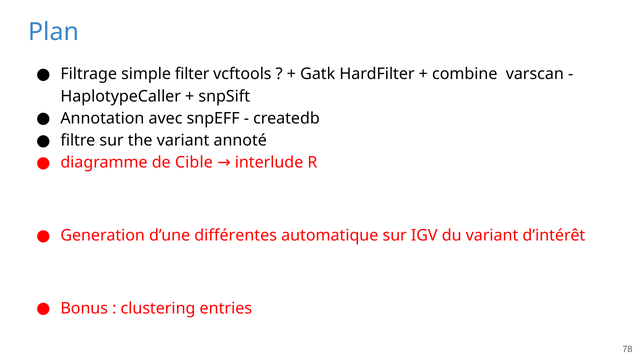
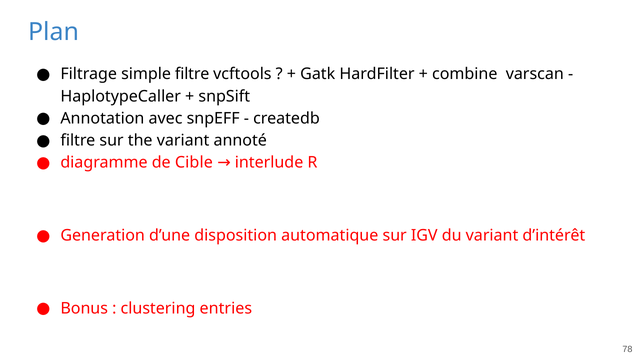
simple filter: filter -> filtre
différentes: différentes -> disposition
